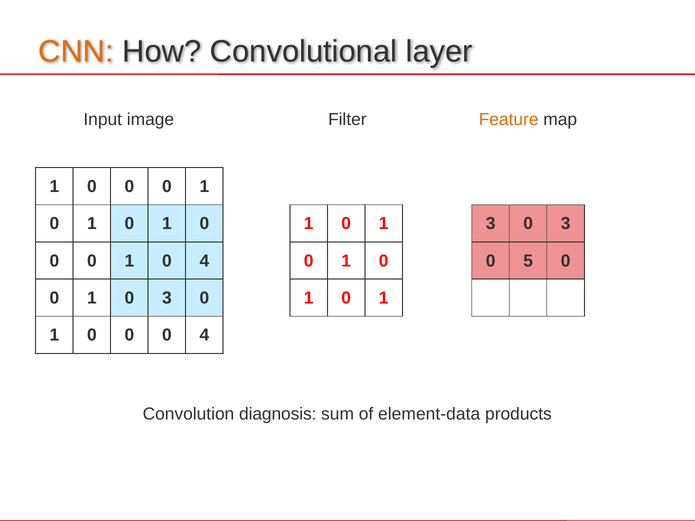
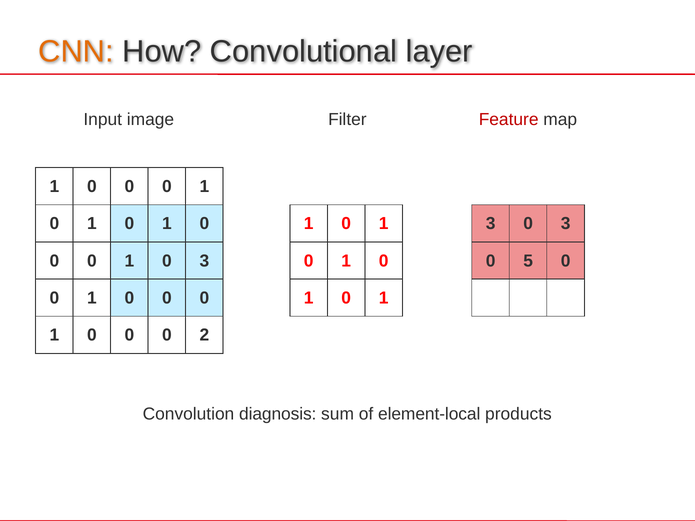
Feature colour: orange -> red
1 0 4: 4 -> 3
3 at (167, 298): 3 -> 0
0 0 4: 4 -> 2
element-data: element-data -> element-local
